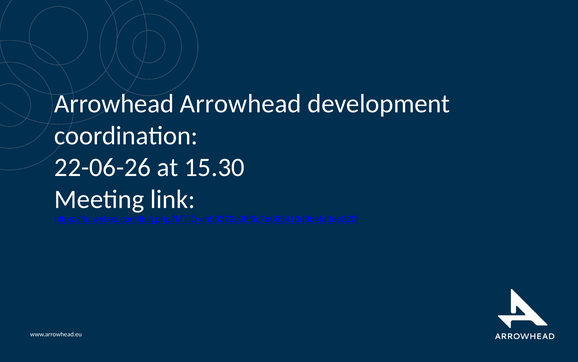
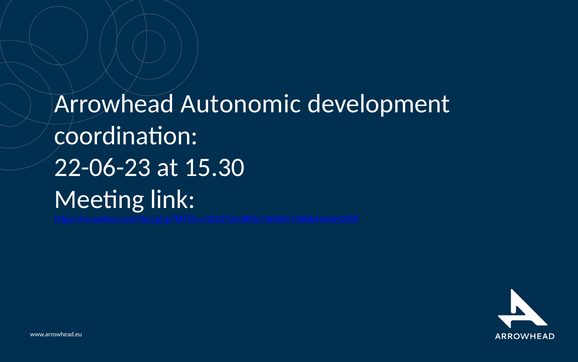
Arrowhead Arrowhead: Arrowhead -> Autonomic
22-06-26: 22-06-26 -> 22-06-23
